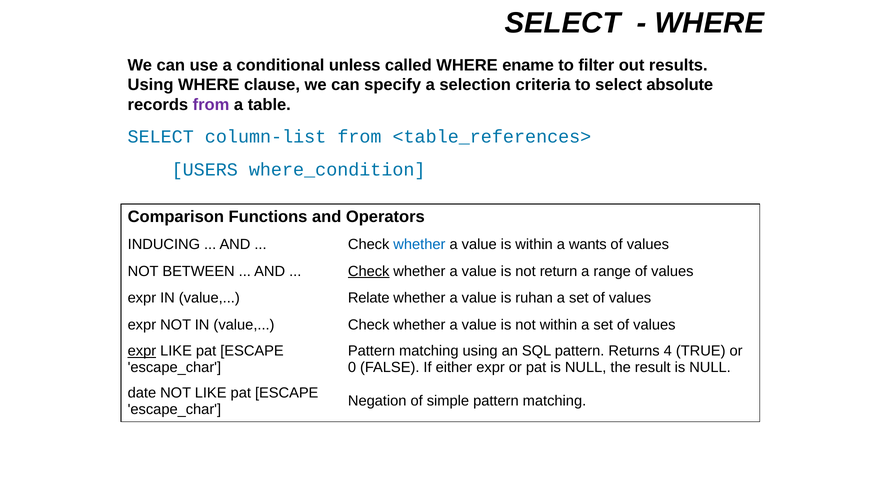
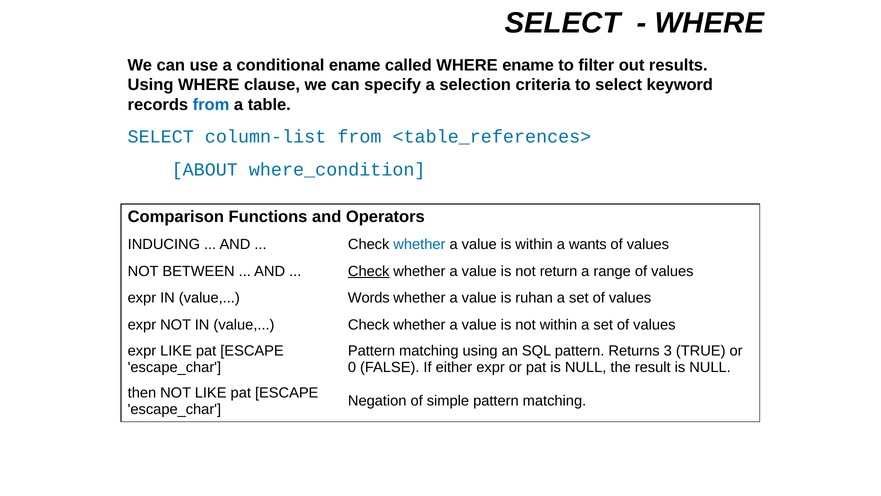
conditional unless: unless -> ename
absolute: absolute -> keyword
from at (211, 105) colour: purple -> blue
USERS: USERS -> ABOUT
Relate: Relate -> Words
expr at (142, 351) underline: present -> none
4: 4 -> 3
date: date -> then
